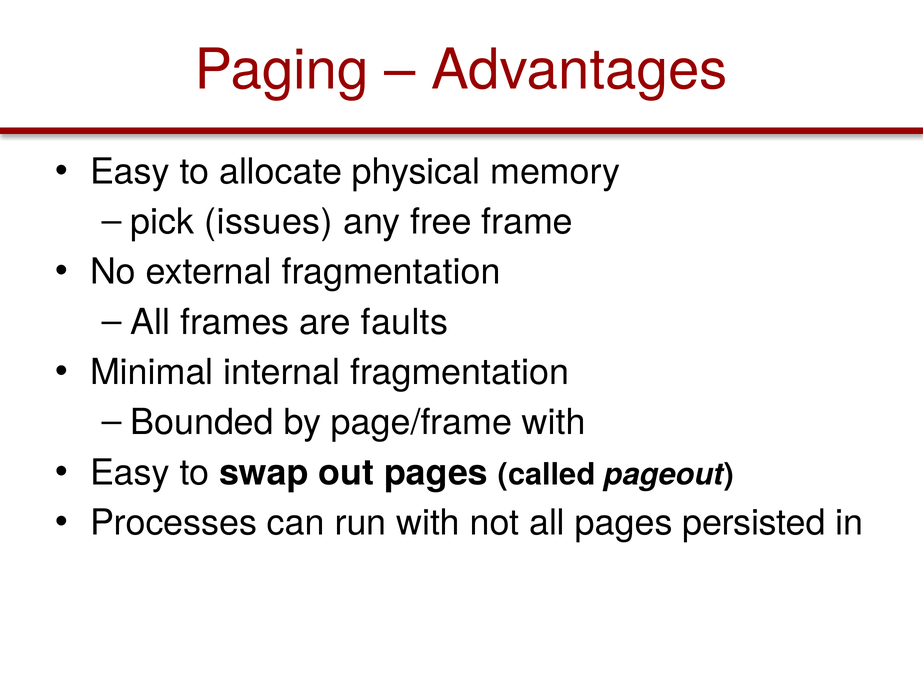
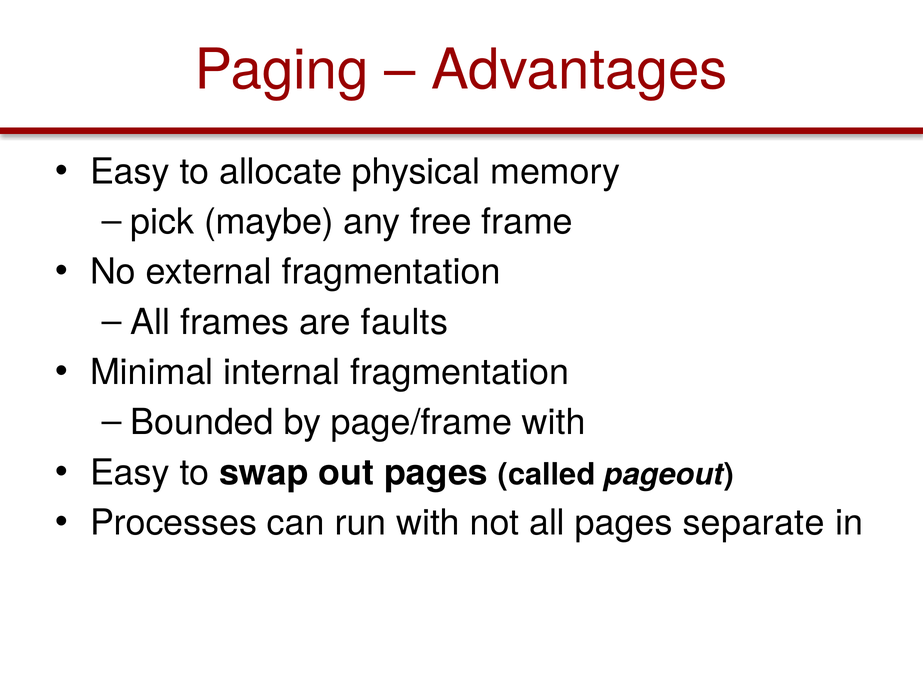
issues: issues -> maybe
persisted: persisted -> separate
